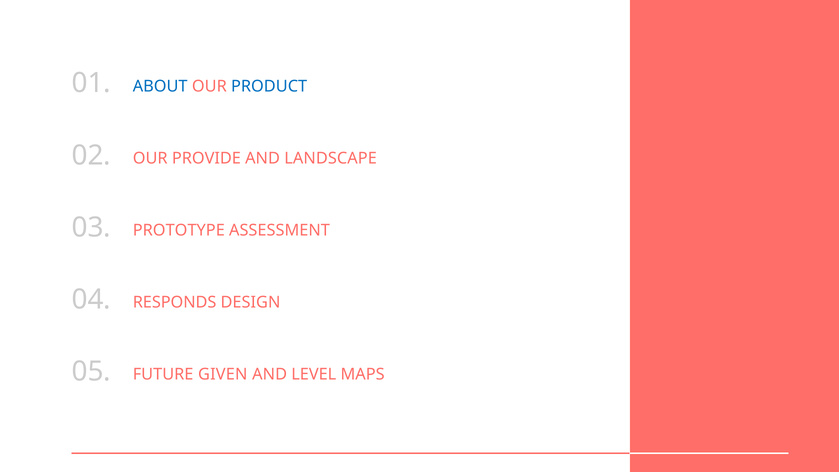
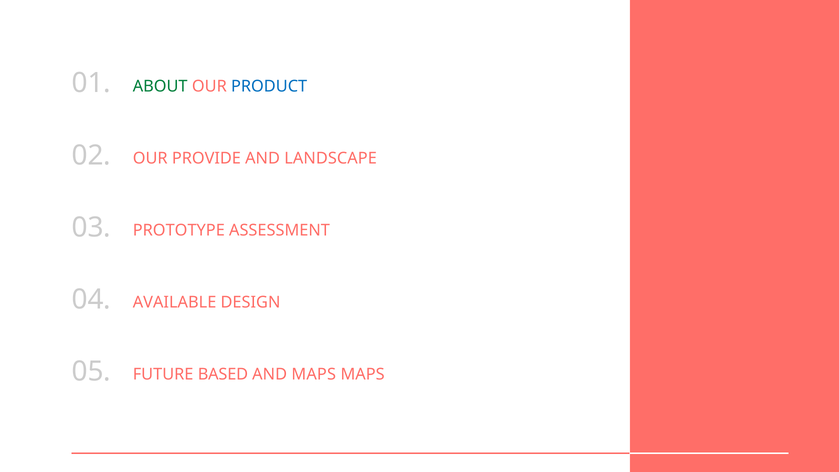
ABOUT colour: blue -> green
RESPONDS: RESPONDS -> AVAILABLE
GIVEN: GIVEN -> BASED
AND LEVEL: LEVEL -> MAPS
